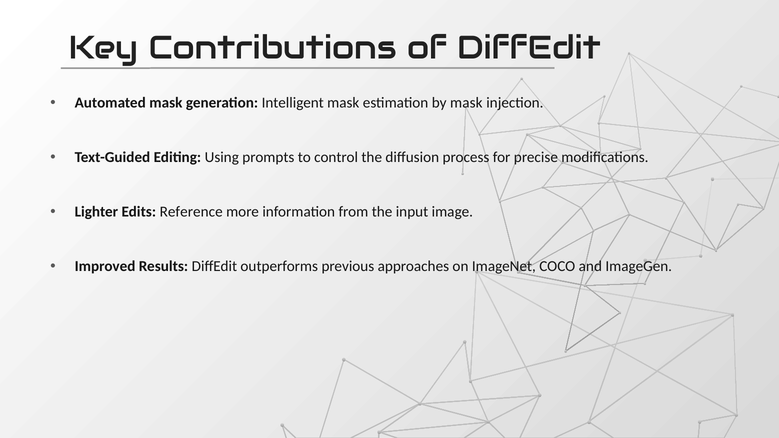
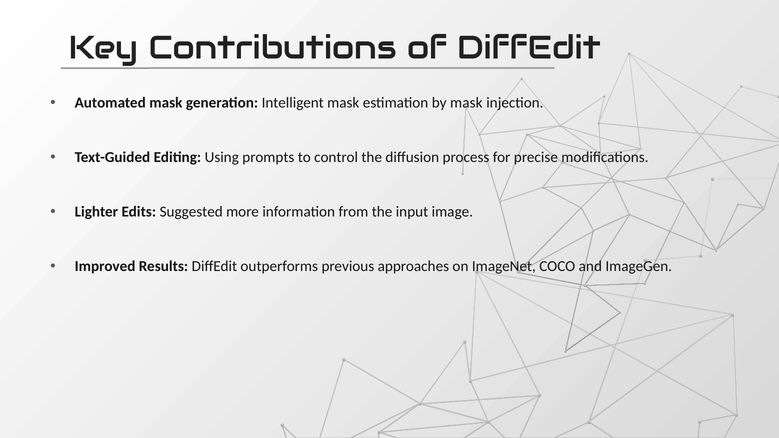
Reference: Reference -> Suggested
